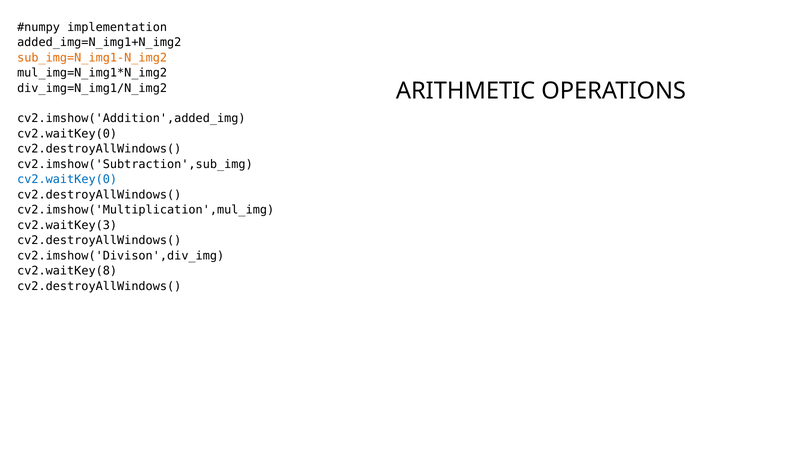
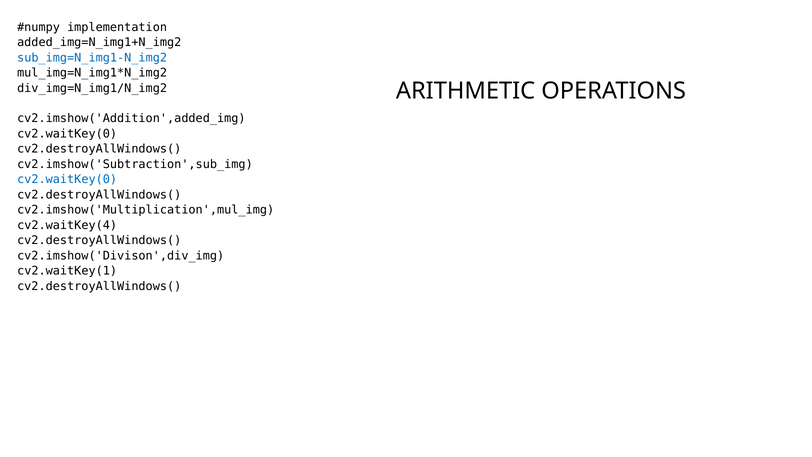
sub_img=N_img1-N_img2 colour: orange -> blue
cv2.waitKey(3: cv2.waitKey(3 -> cv2.waitKey(4
cv2.waitKey(8: cv2.waitKey(8 -> cv2.waitKey(1
